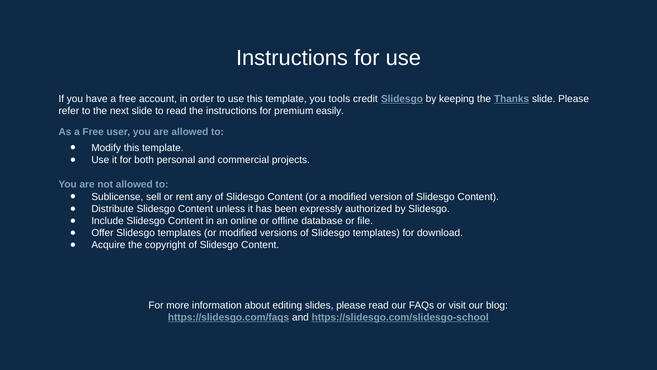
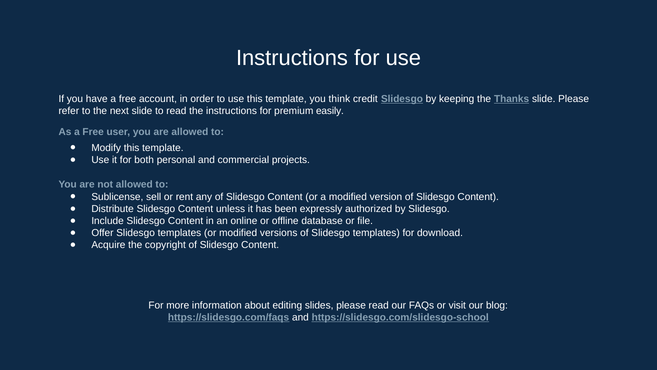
tools: tools -> think
